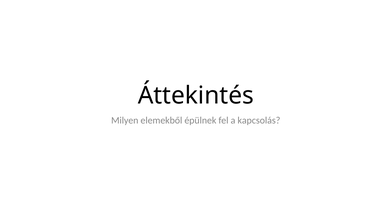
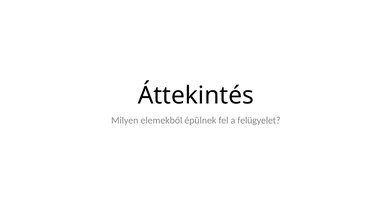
kapcsolás: kapcsolás -> felügyelet
